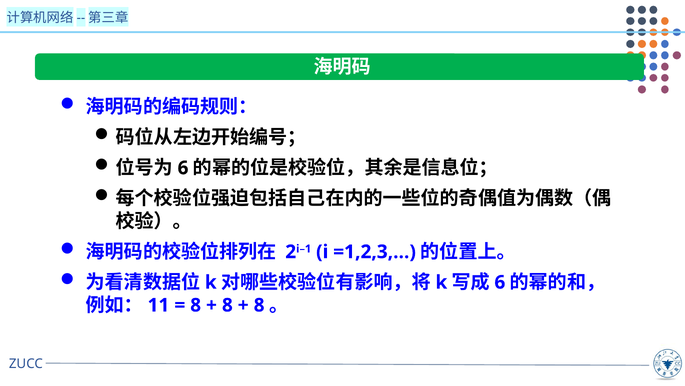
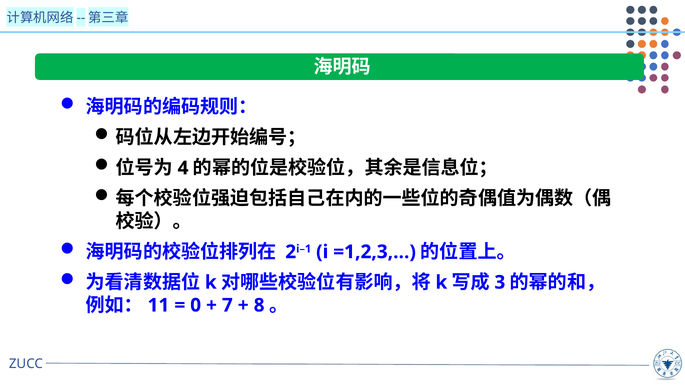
6 at (183, 168): 6 -> 4
6 at (500, 282): 6 -> 3
8 at (196, 305): 8 -> 0
8 at (227, 305): 8 -> 7
